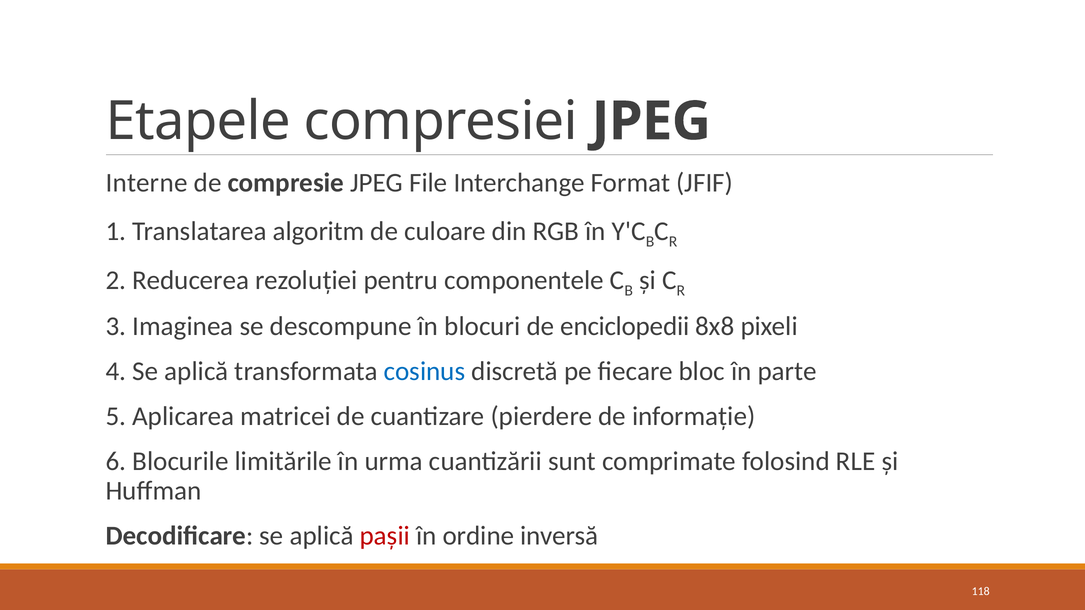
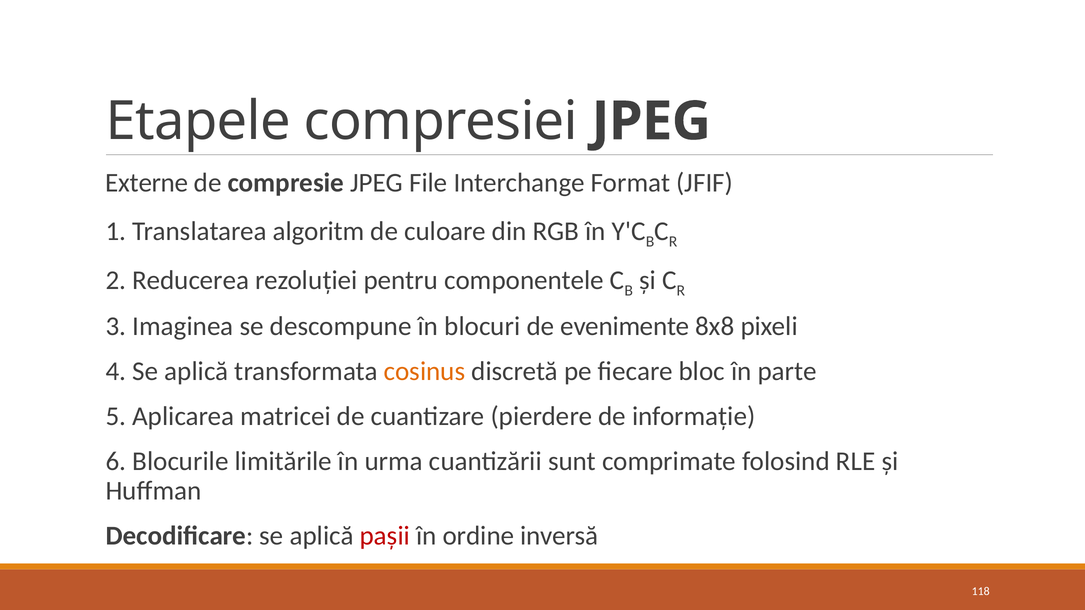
Interne: Interne -> Externe
enciclopedii: enciclopedii -> evenimente
cosinus colour: blue -> orange
